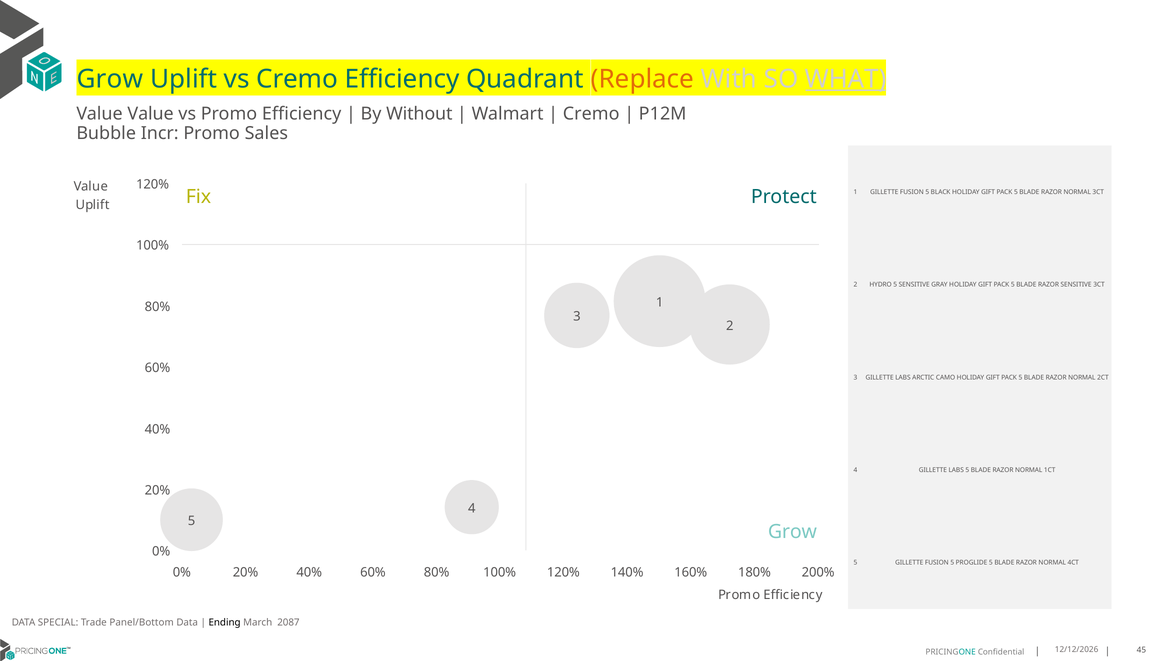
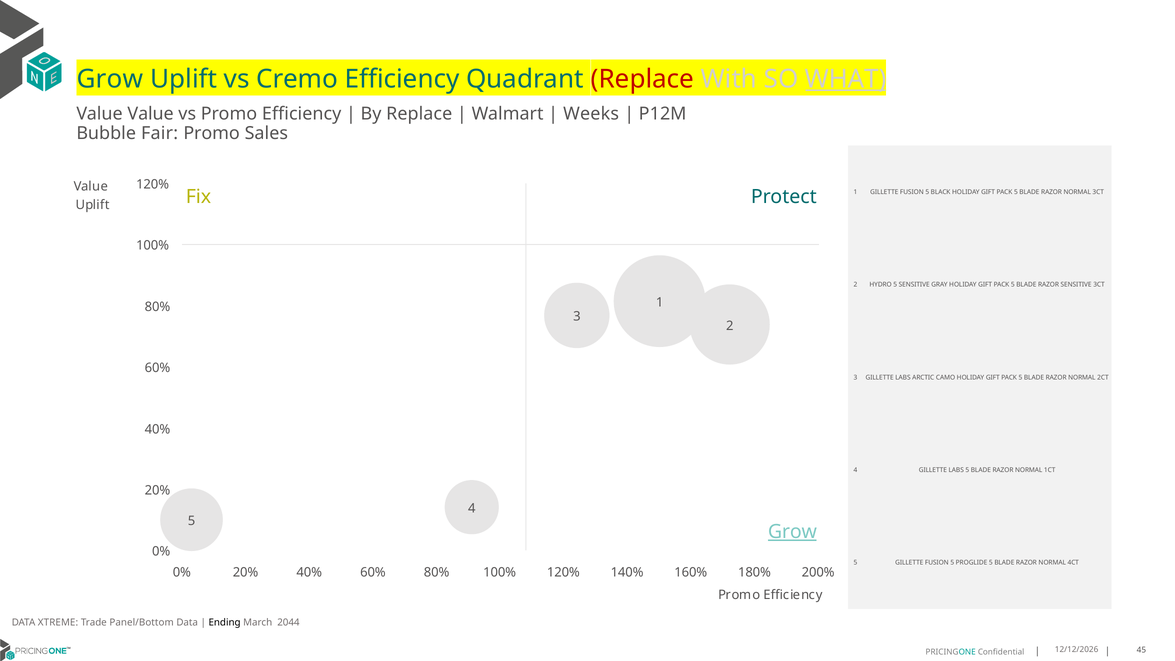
Replace at (643, 79) colour: orange -> red
By Without: Without -> Replace
Cremo at (591, 114): Cremo -> Weeks
Incr: Incr -> Fair
Grow at (792, 532) underline: none -> present
SPECIAL: SPECIAL -> XTREME
2087: 2087 -> 2044
